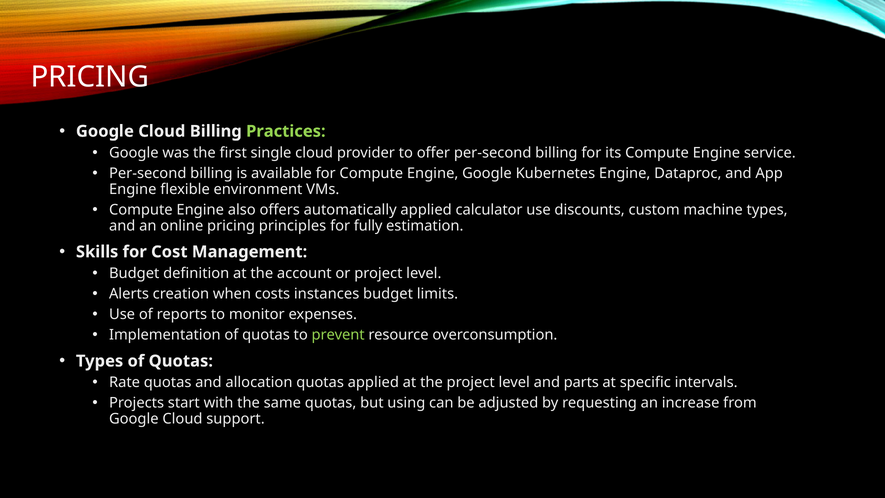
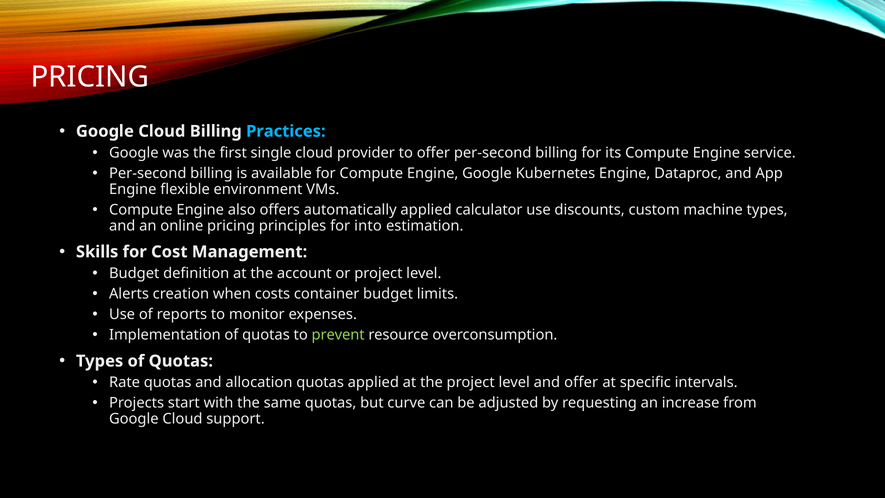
Practices colour: light green -> light blue
fully: fully -> into
instances: instances -> container
and parts: parts -> offer
using: using -> curve
